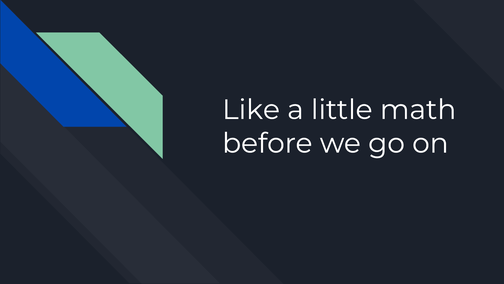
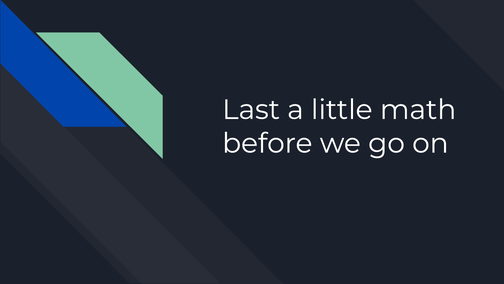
Like: Like -> Last
